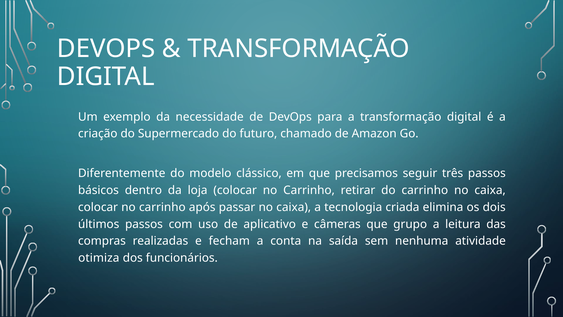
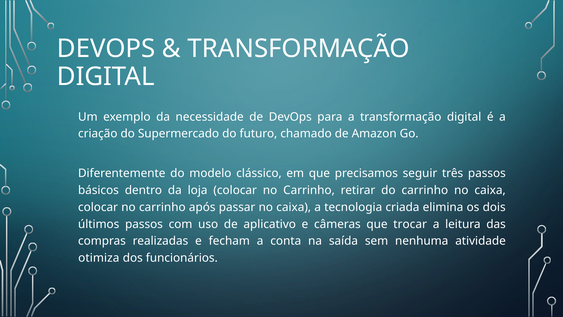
grupo: grupo -> trocar
